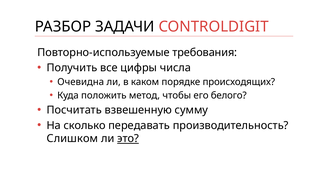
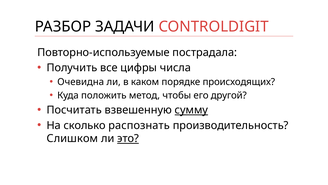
требования: требования -> пострадала
белого: белого -> другой
сумму underline: none -> present
передавать: передавать -> распознать
